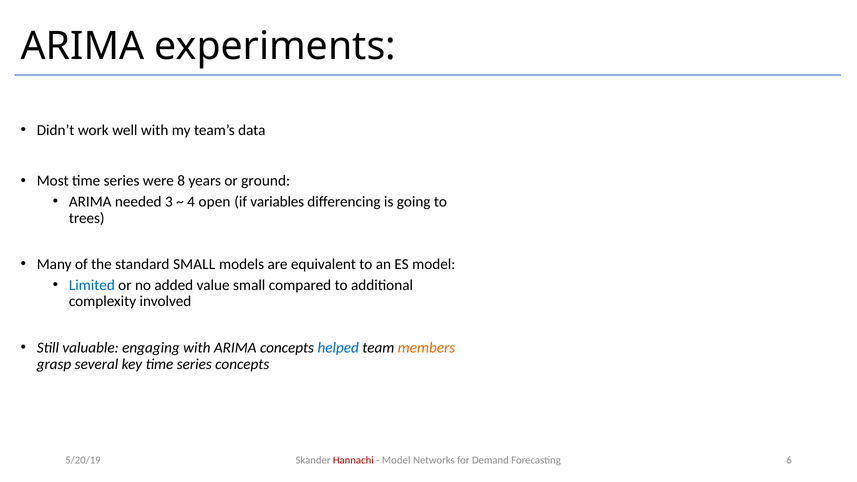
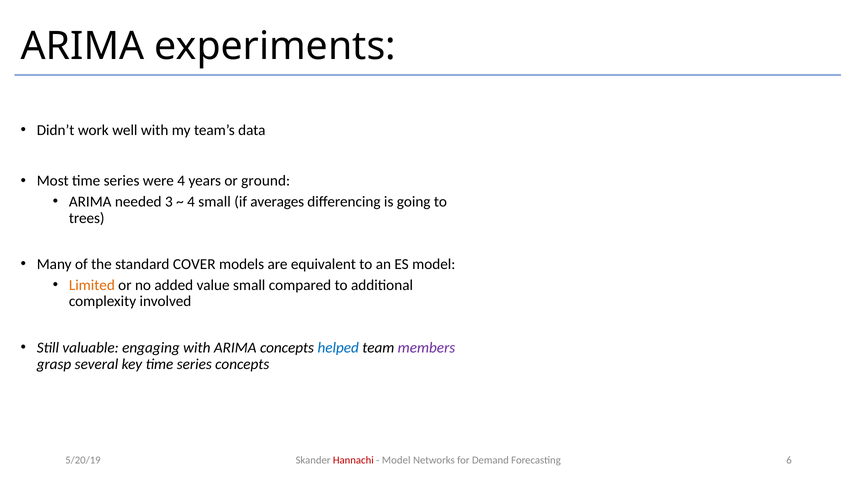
were 8: 8 -> 4
4 open: open -> small
variables: variables -> averages
standard SMALL: SMALL -> COVER
Limited colour: blue -> orange
members colour: orange -> purple
